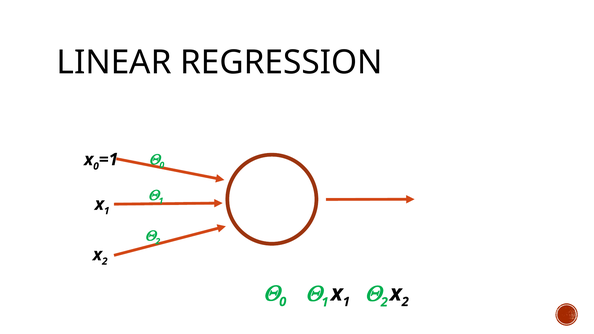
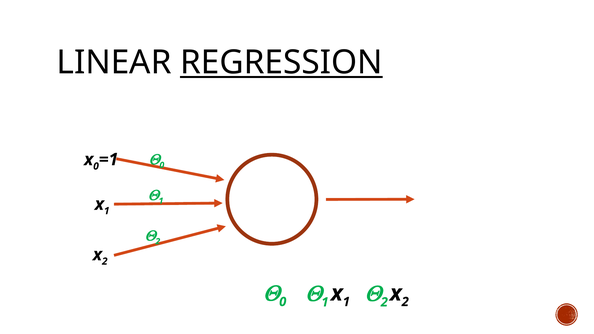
REGRESSION underline: none -> present
